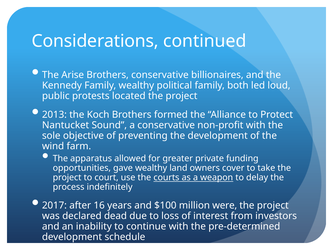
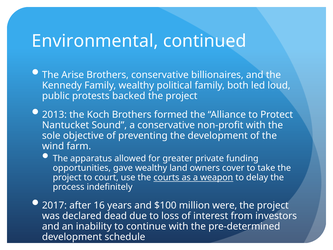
Considerations: Considerations -> Environmental
located: located -> backed
